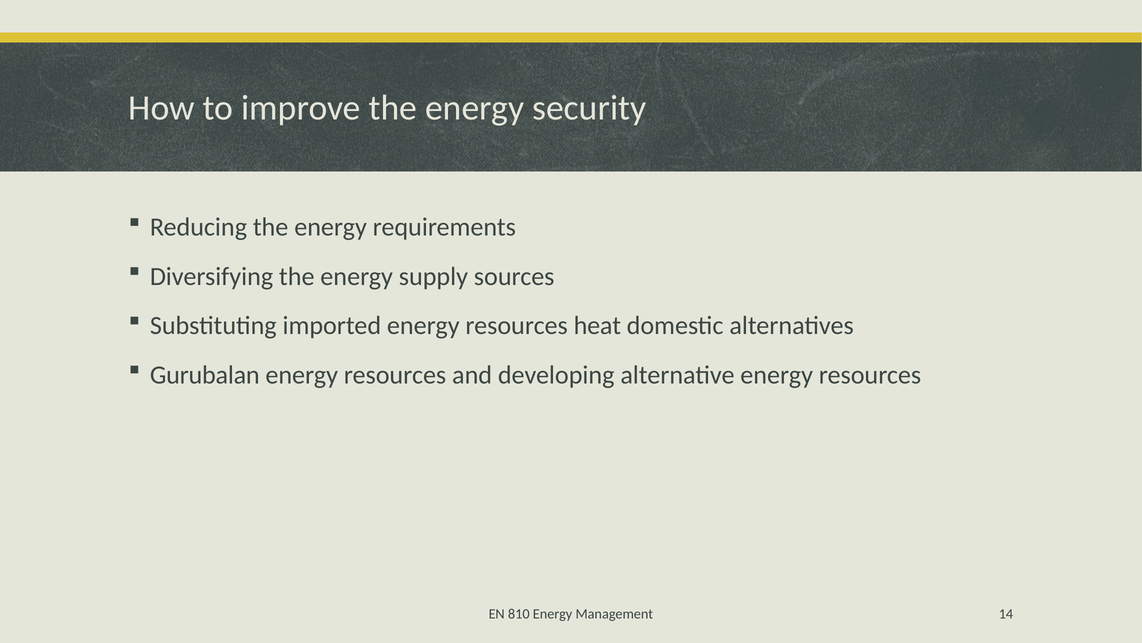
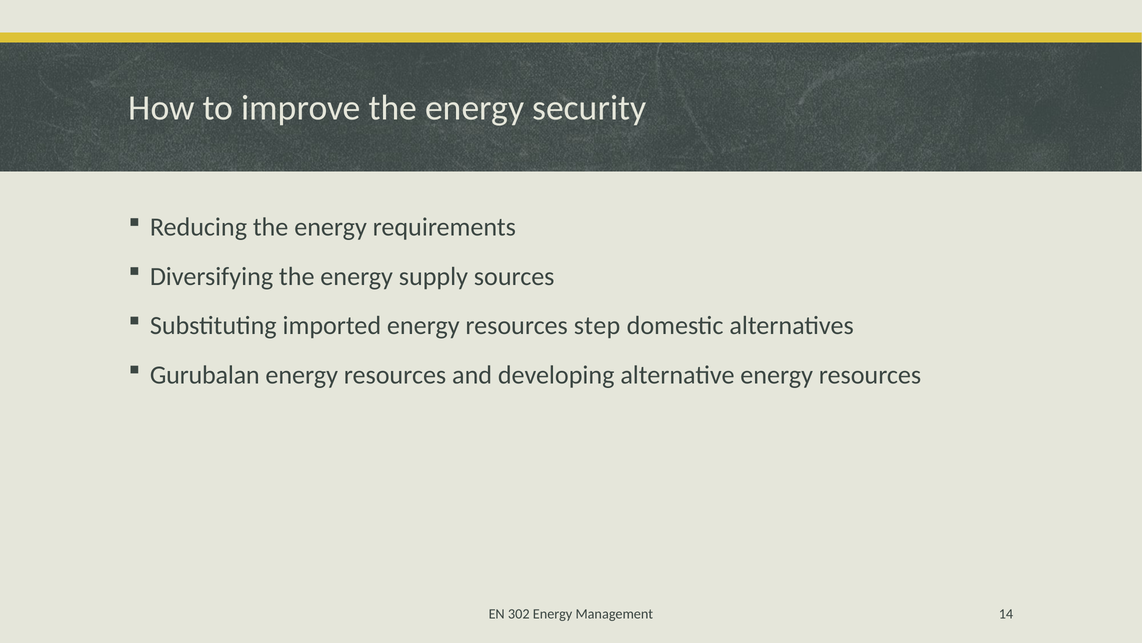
heat: heat -> step
810: 810 -> 302
